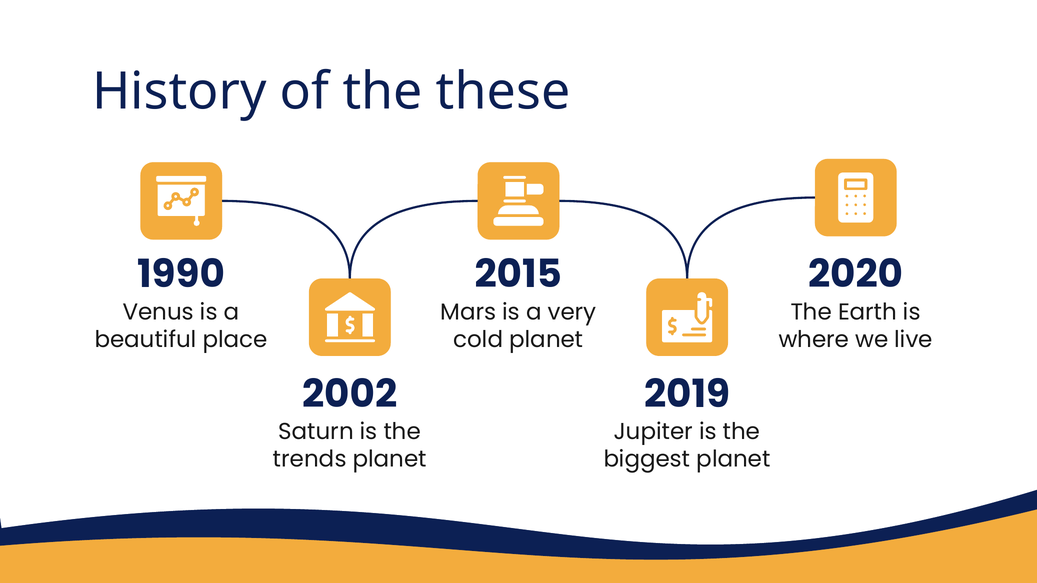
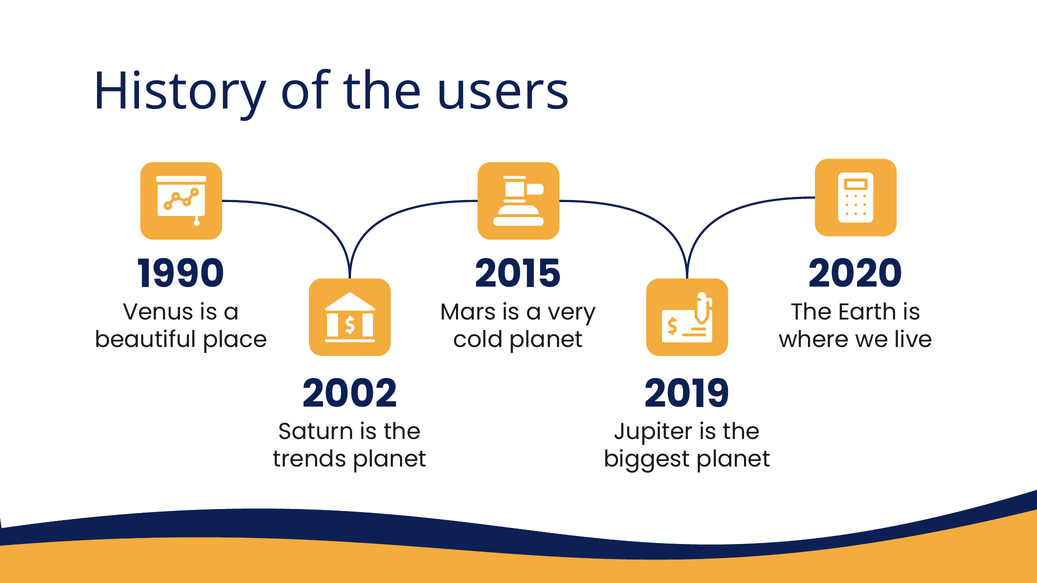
these: these -> users
